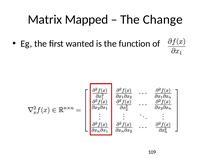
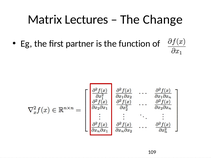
Mapped: Mapped -> Lectures
wanted: wanted -> partner
